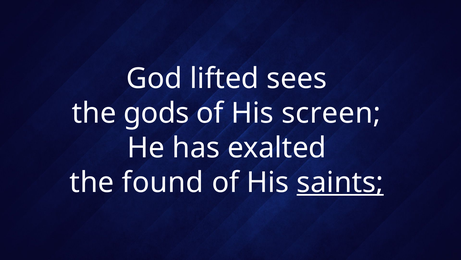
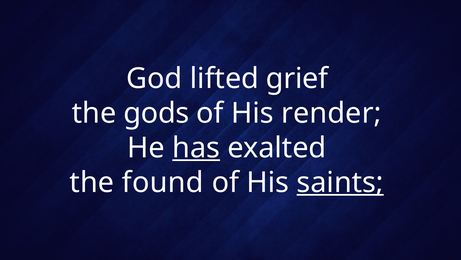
sees: sees -> grief
screen: screen -> render
has underline: none -> present
